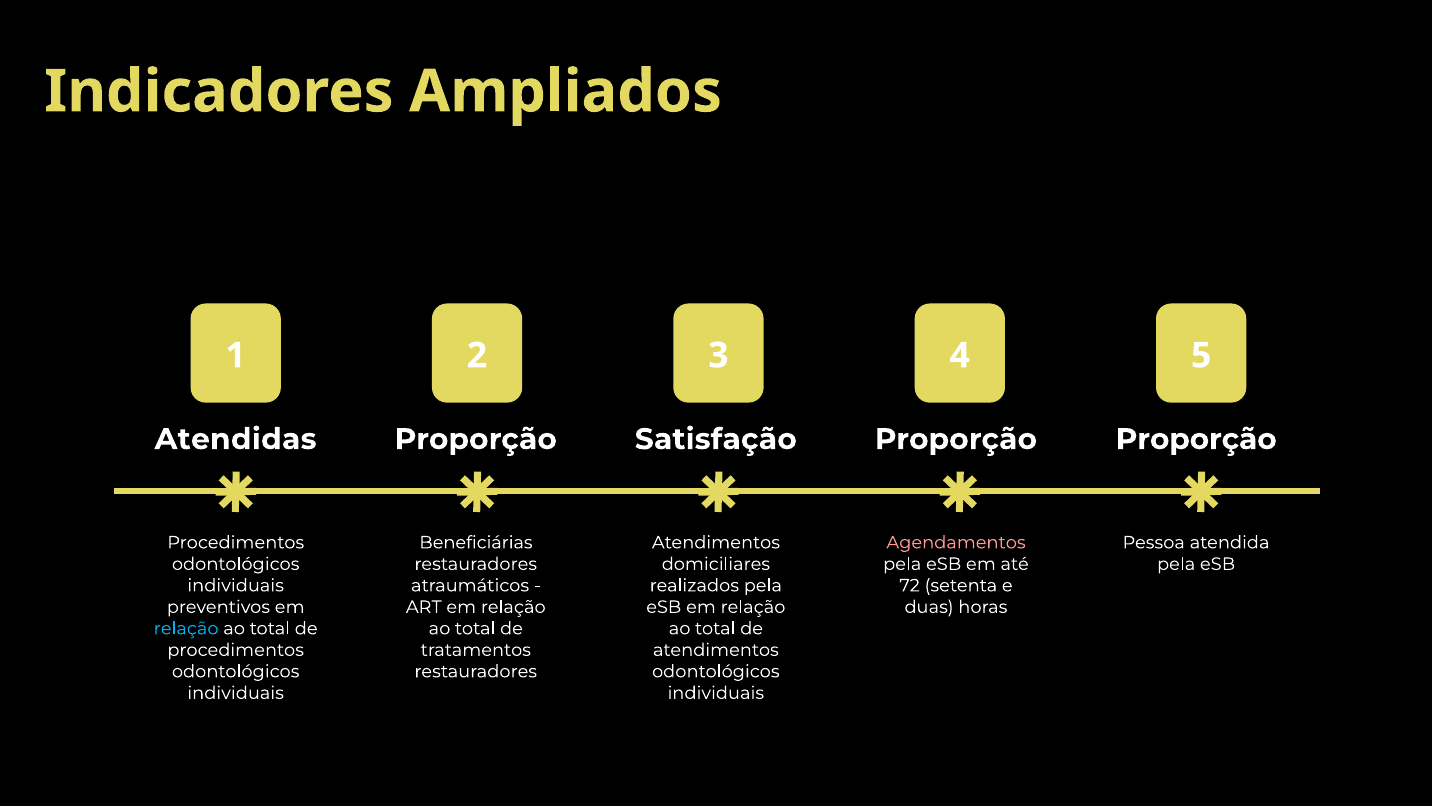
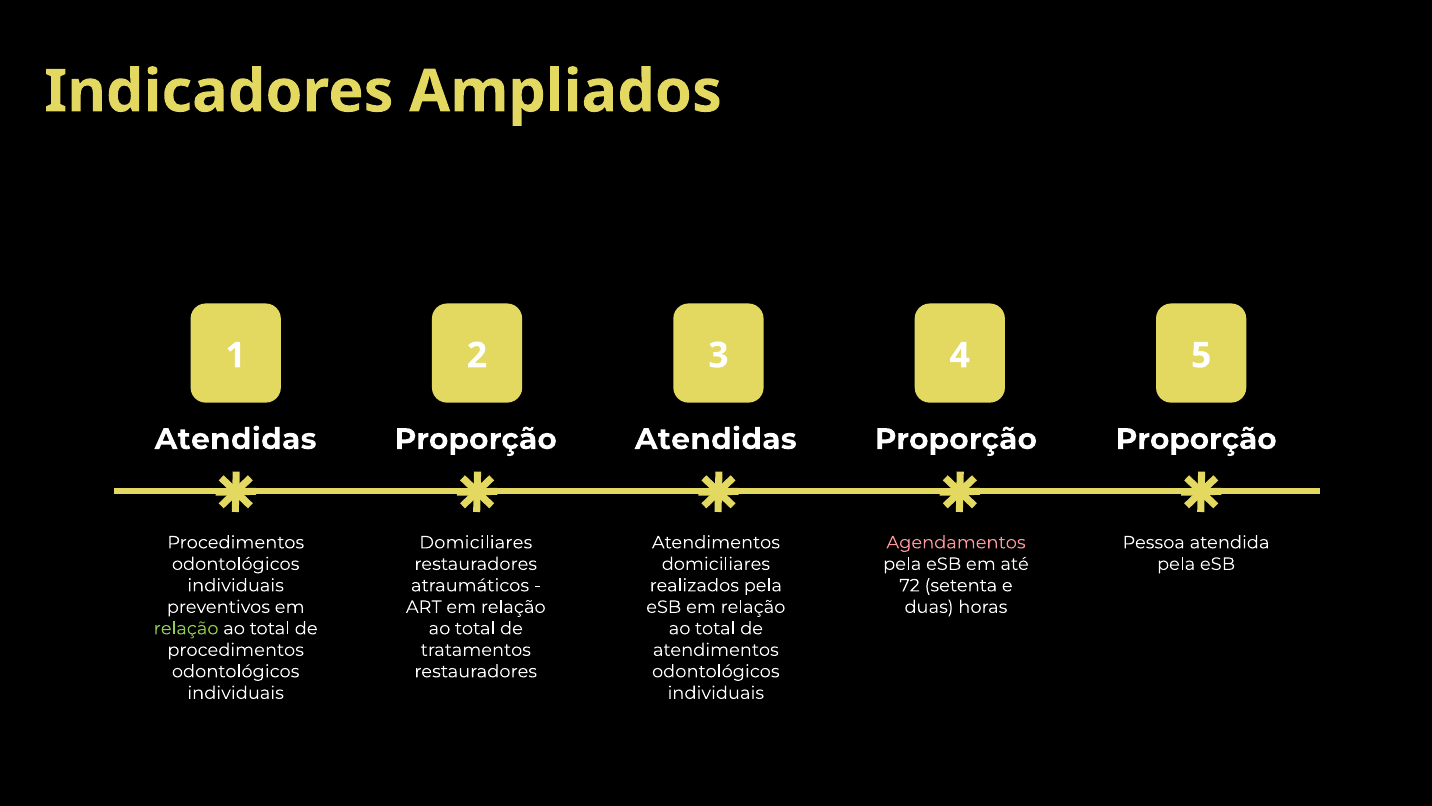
Satisfação at (716, 439): Satisfação -> Atendidas
Beneficiárias at (476, 542): Beneficiárias -> Domiciliares
relação at (186, 628) colour: light blue -> light green
